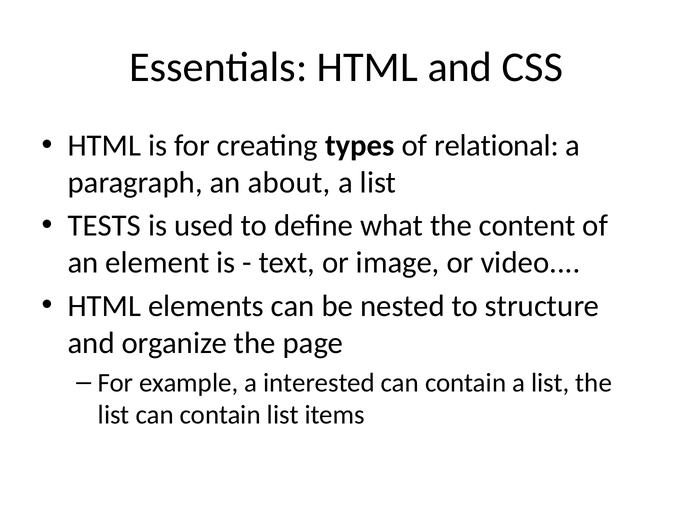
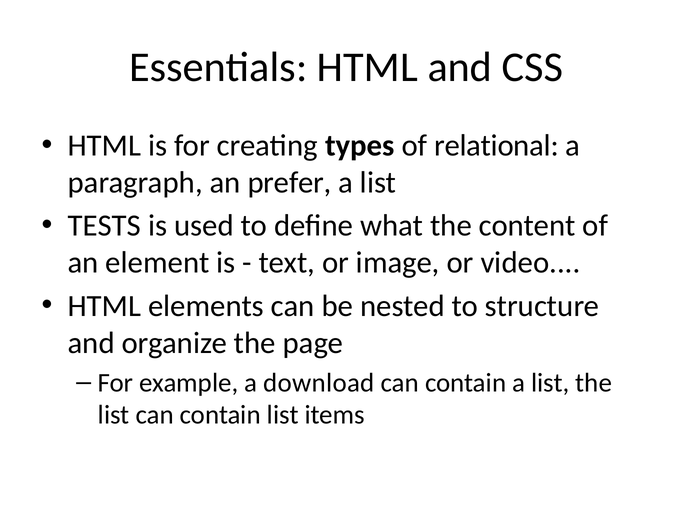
about: about -> prefer
interested: interested -> download
